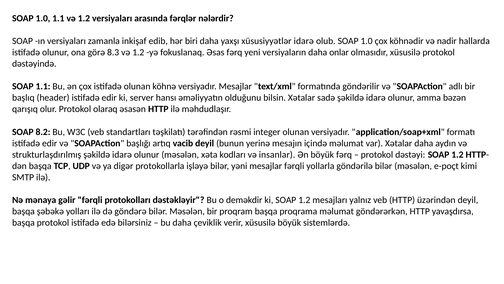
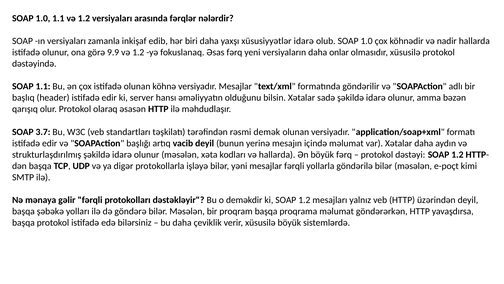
8.3: 8.3 -> 9.9
8.2: 8.2 -> 3.7
integer: integer -> demək
və insanlar: insanlar -> hallarda
